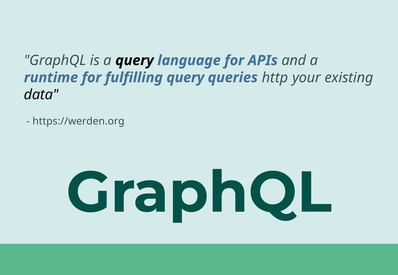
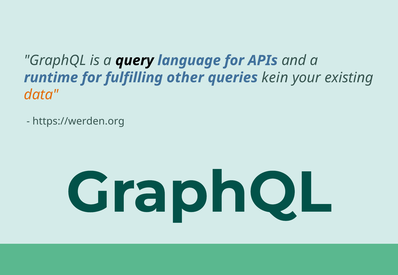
fulfilling query: query -> other
http: http -> kein
data colour: black -> orange
